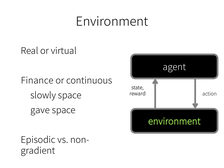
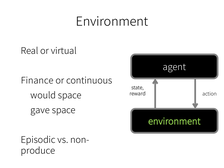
slowly: slowly -> would
gradient: gradient -> produce
